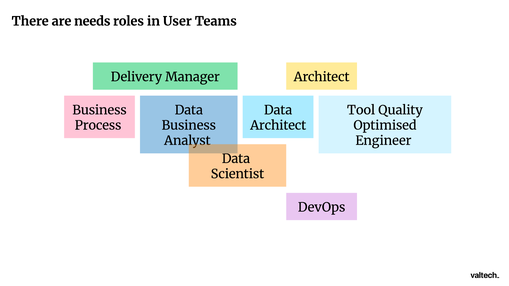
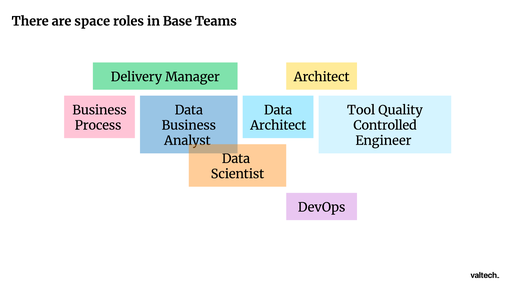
needs: needs -> space
User: User -> Base
Optimised: Optimised -> Controlled
